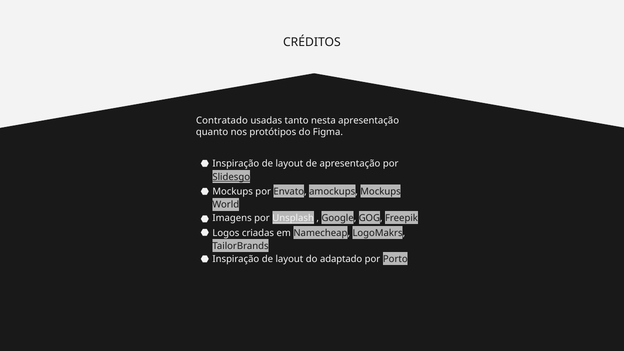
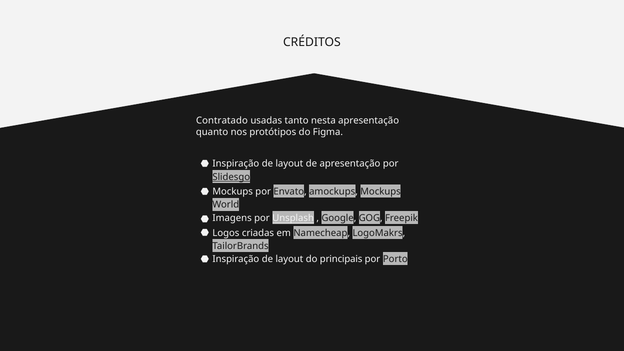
adaptado: adaptado -> principais
